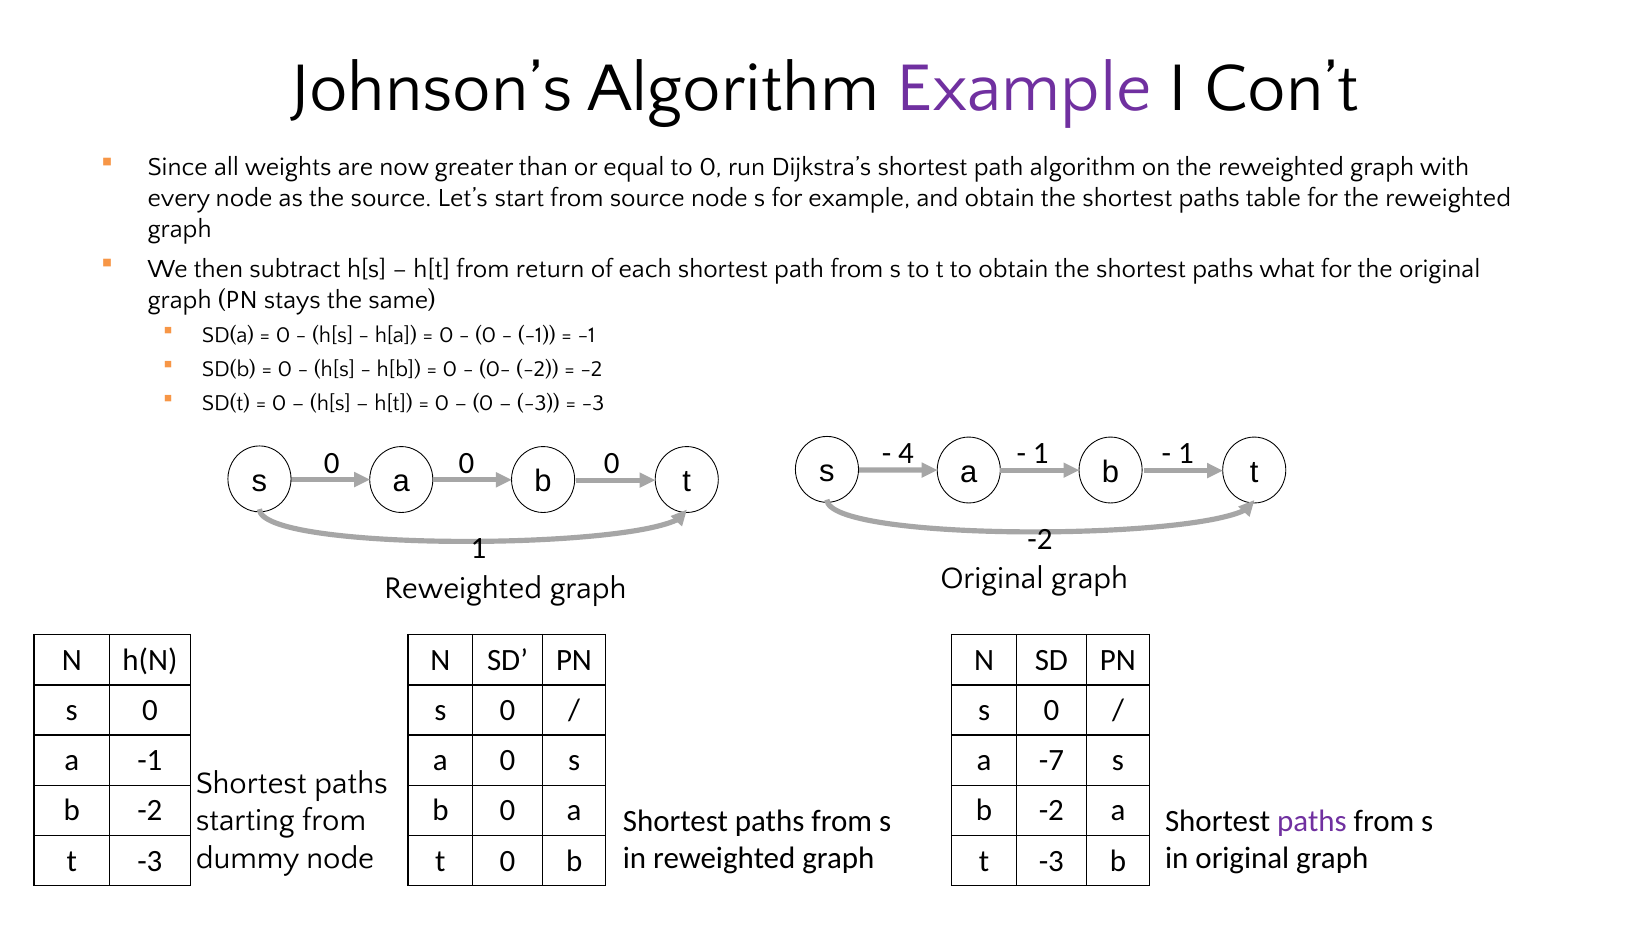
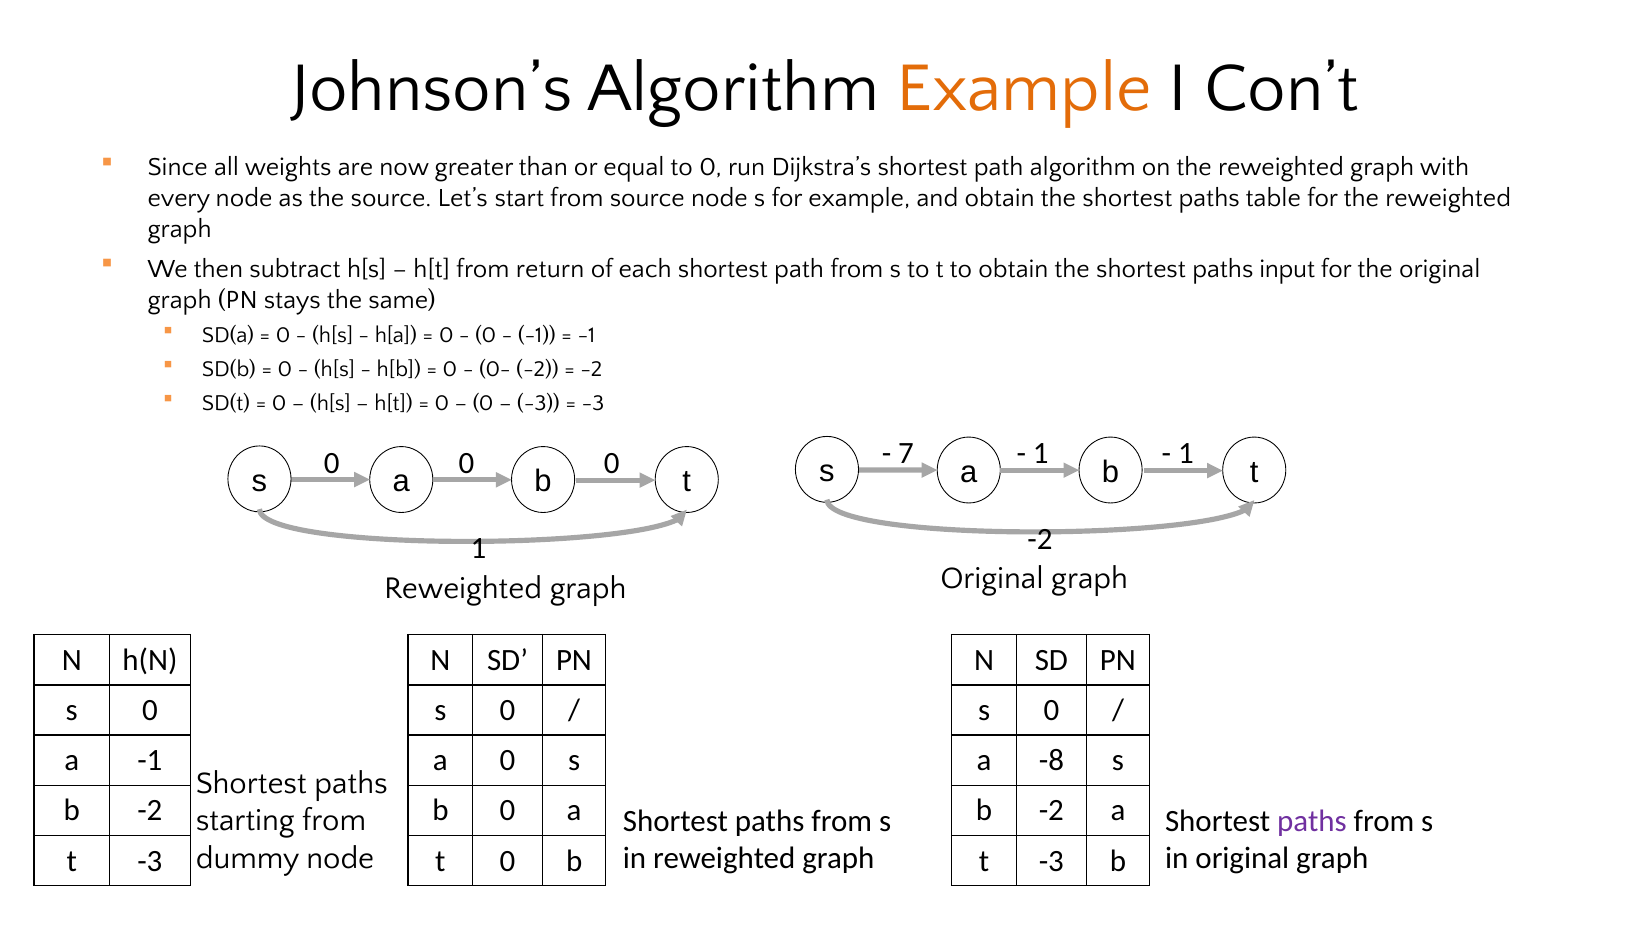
Example at (1024, 88) colour: purple -> orange
what: what -> input
4: 4 -> 7
-7: -7 -> -8
